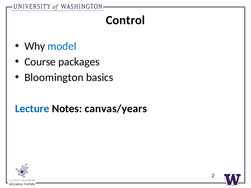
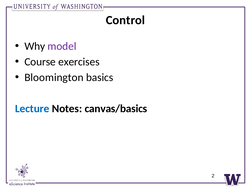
model colour: blue -> purple
packages: packages -> exercises
canvas/years: canvas/years -> canvas/basics
